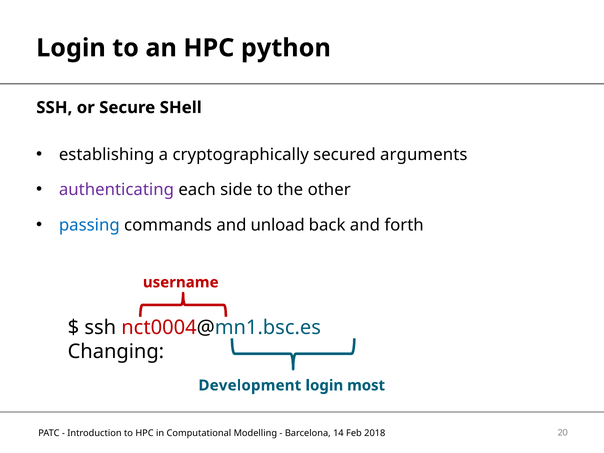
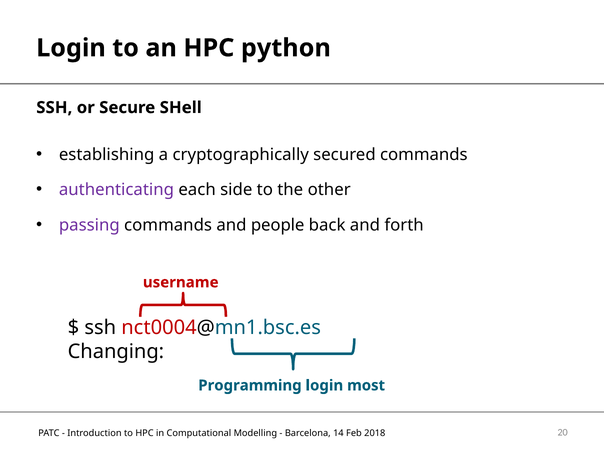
secured arguments: arguments -> commands
passing colour: blue -> purple
unload: unload -> people
Development: Development -> Programming
